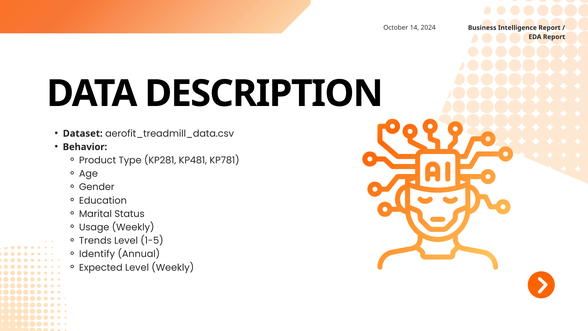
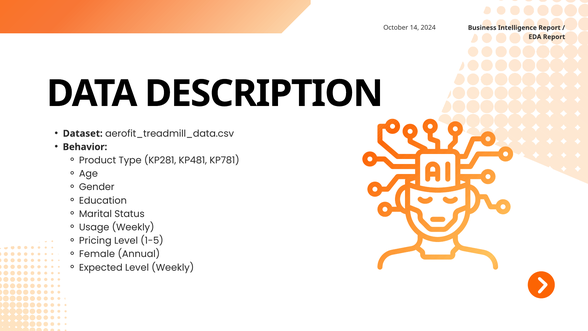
Trends: Trends -> Pricing
Identify: Identify -> Female
